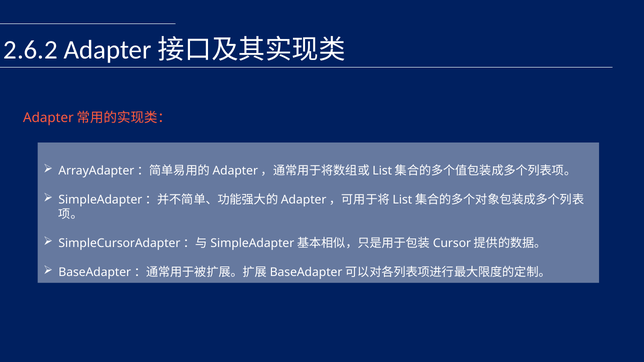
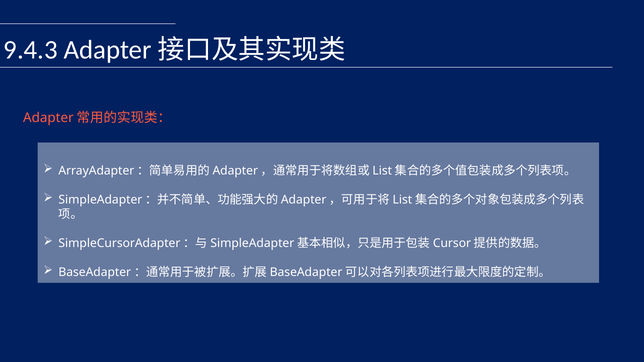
2.6.2: 2.6.2 -> 9.4.3
